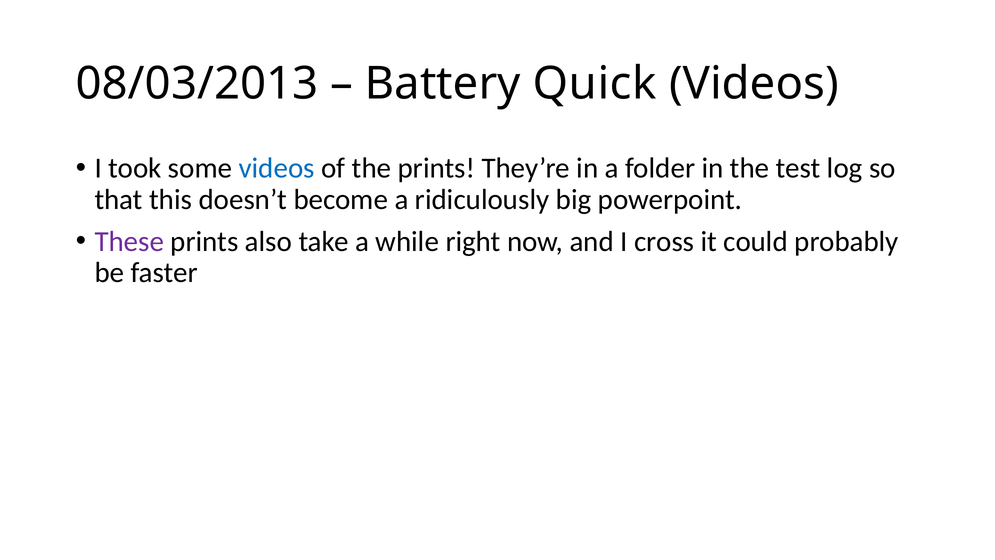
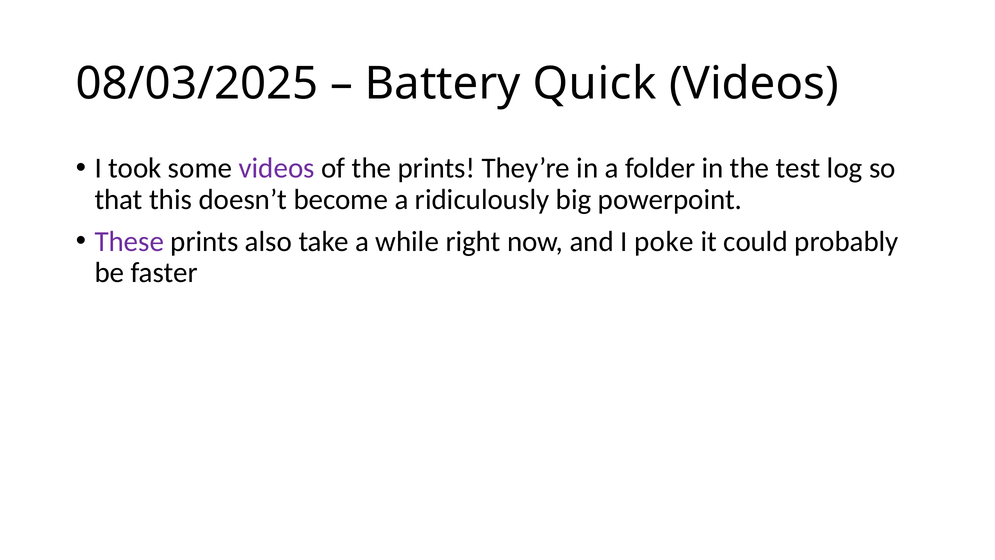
08/03/2013: 08/03/2013 -> 08/03/2025
videos at (277, 168) colour: blue -> purple
cross: cross -> poke
